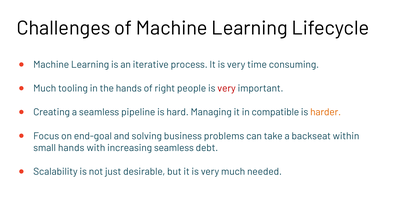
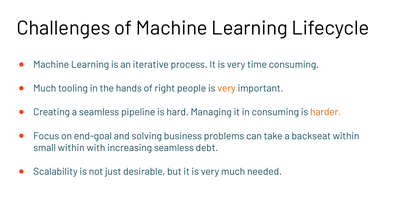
very at (227, 89) colour: red -> orange
in compatible: compatible -> consuming
small hands: hands -> within
